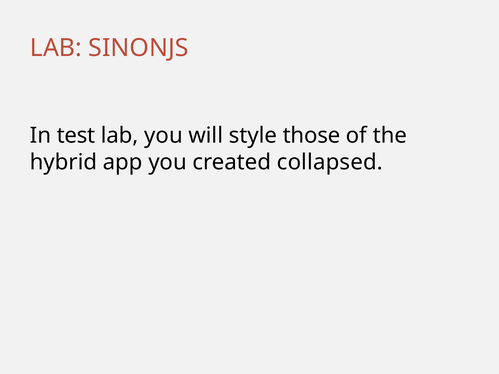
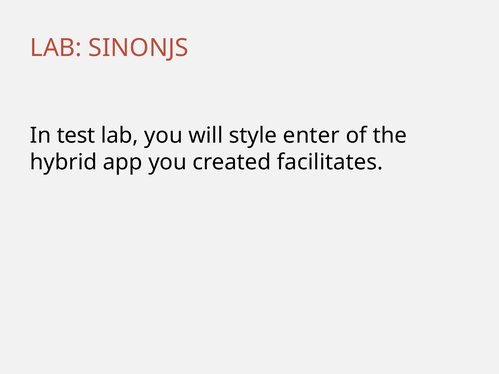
those: those -> enter
collapsed: collapsed -> facilitates
